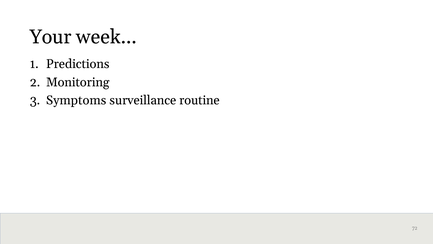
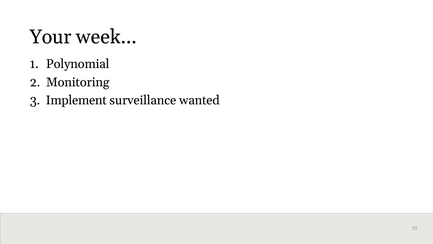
Predictions: Predictions -> Polynomial
Symptoms: Symptoms -> Implement
routine: routine -> wanted
